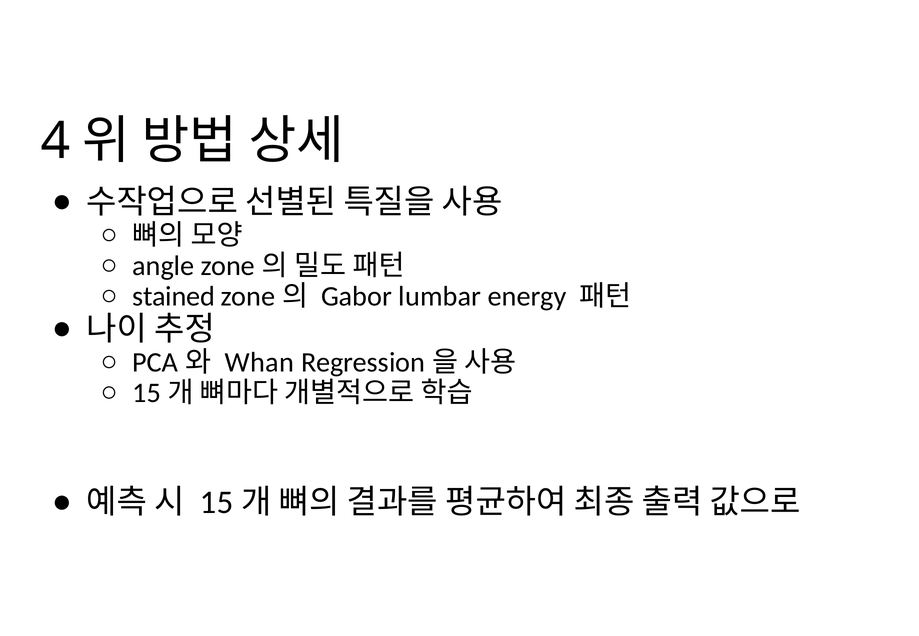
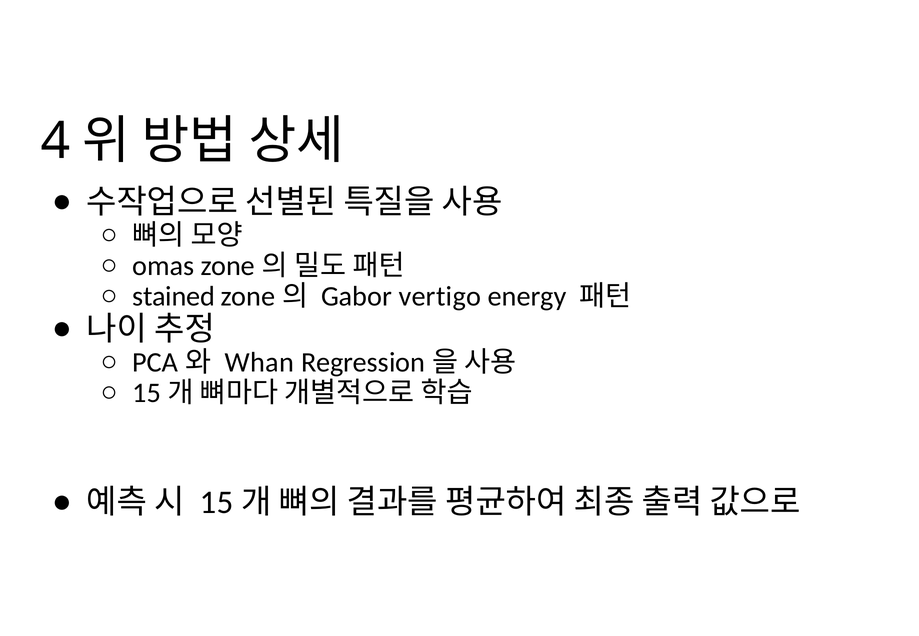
angle: angle -> omas
lumbar: lumbar -> vertigo
